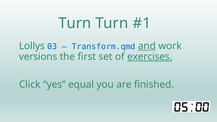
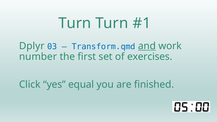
Lollys: Lollys -> Dplyr
versions: versions -> number
exercises underline: present -> none
